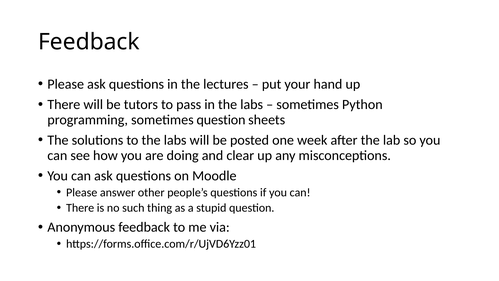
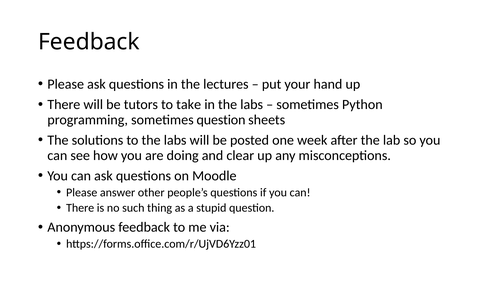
pass: pass -> take
